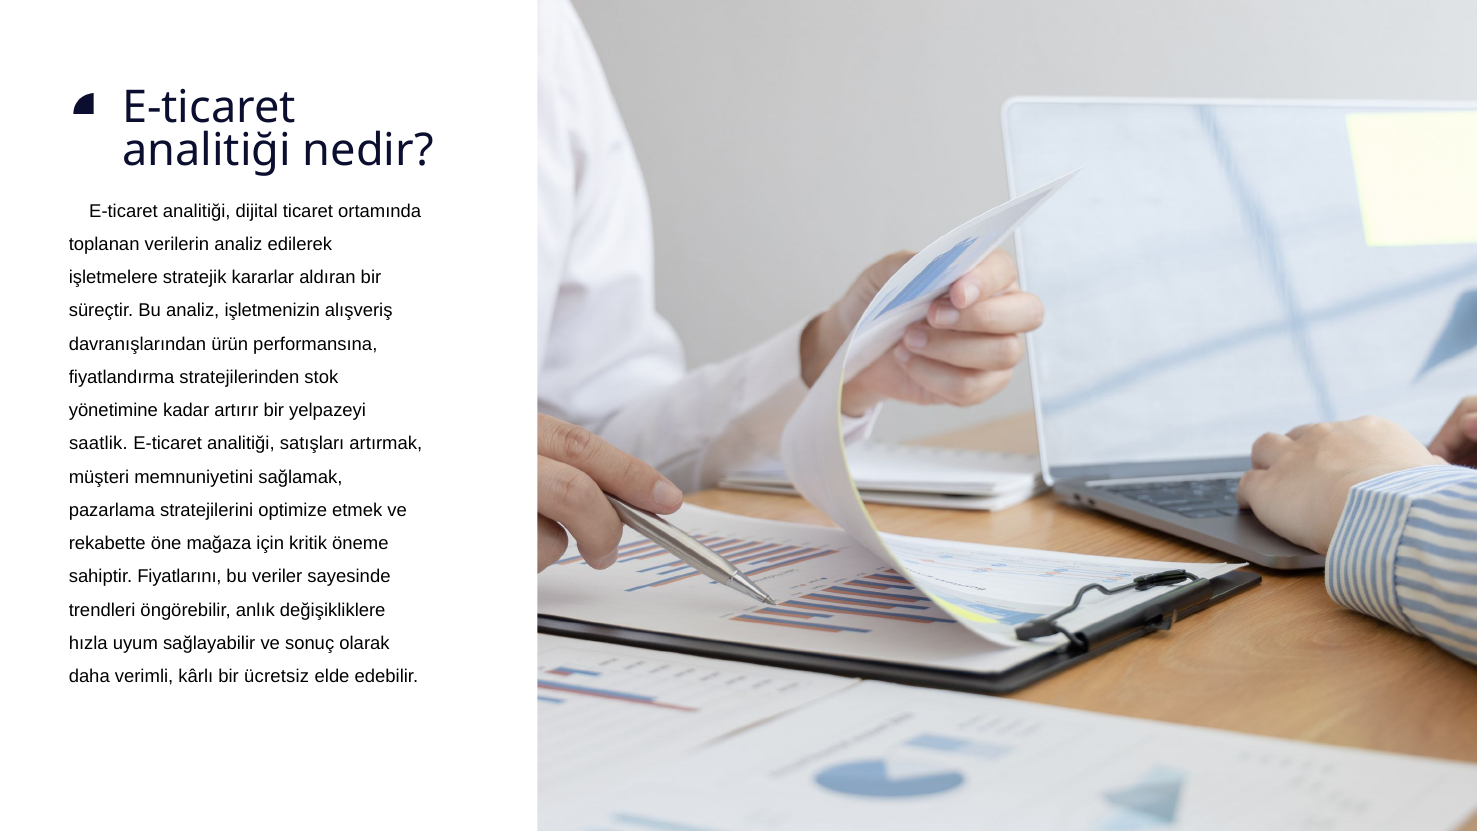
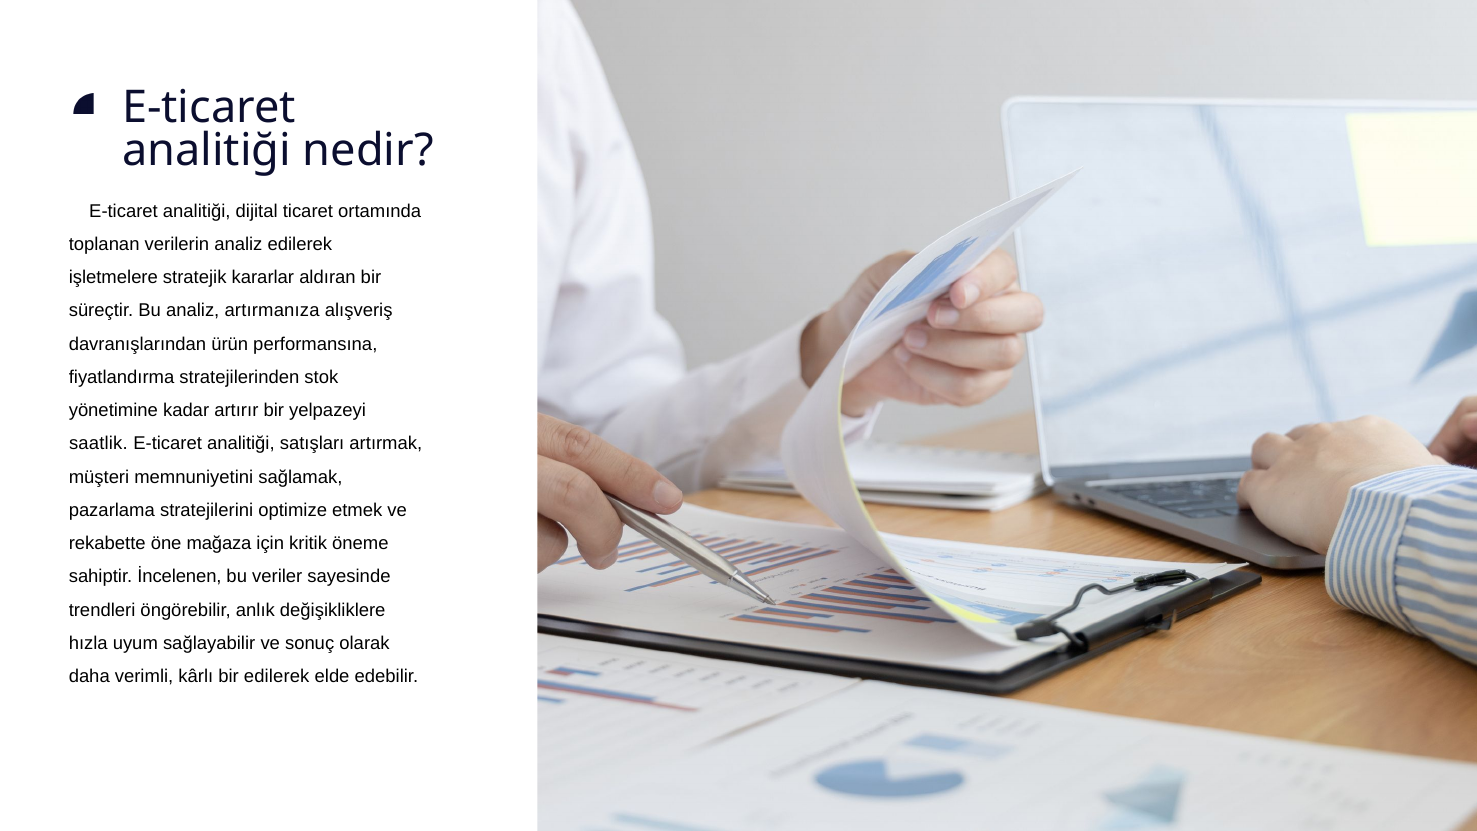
işletmenizin: işletmenizin -> artırmanıza
Fiyatlarını: Fiyatlarını -> İncelenen
bir ücretsiz: ücretsiz -> edilerek
